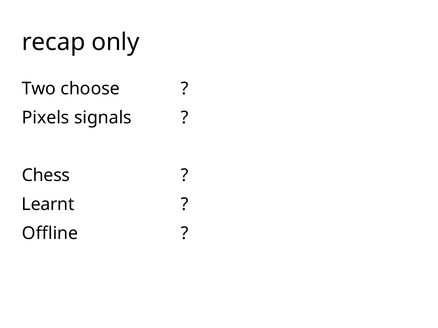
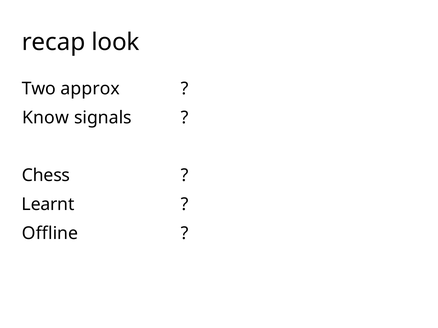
only: only -> look
choose: choose -> approx
Pixels: Pixels -> Know
